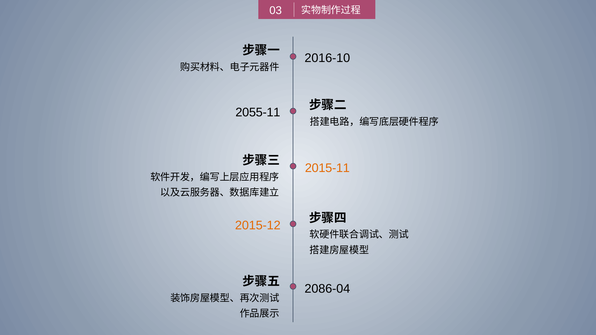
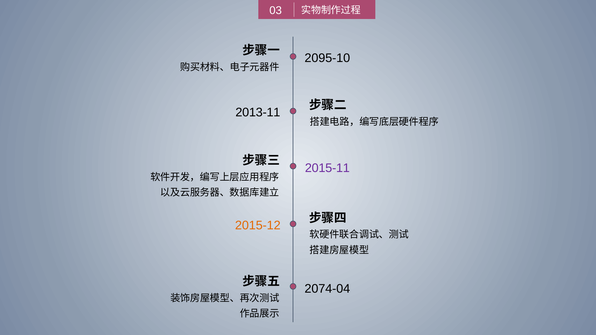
2016-10: 2016-10 -> 2095-10
2055-11: 2055-11 -> 2013-11
2015-11 colour: orange -> purple
2086-04: 2086-04 -> 2074-04
